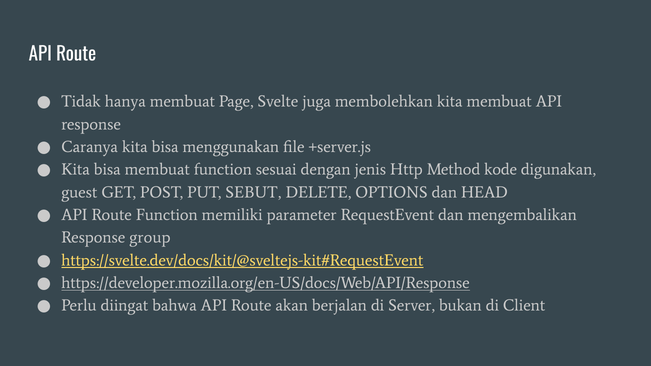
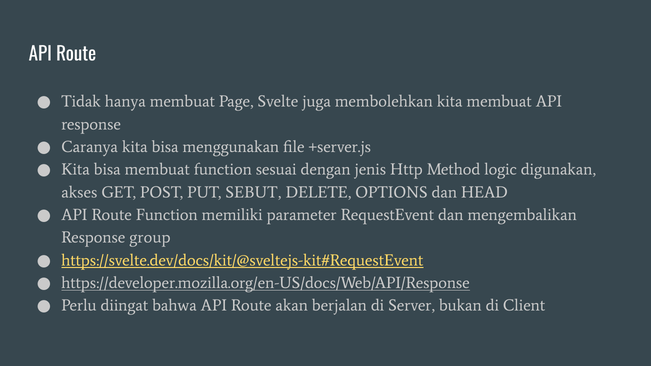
kode: kode -> logic
guest: guest -> akses
